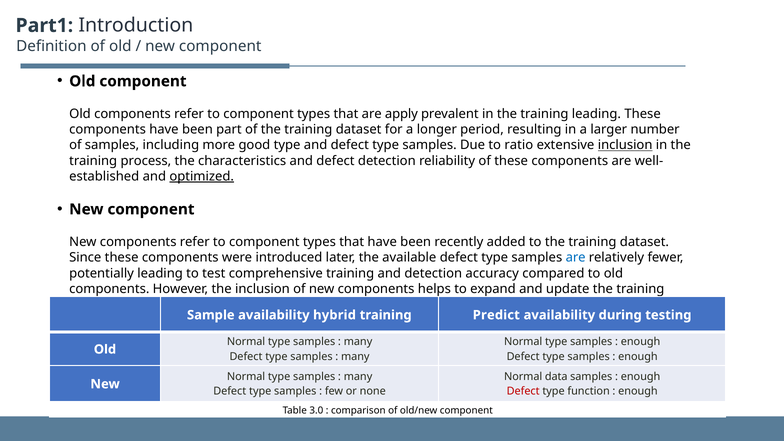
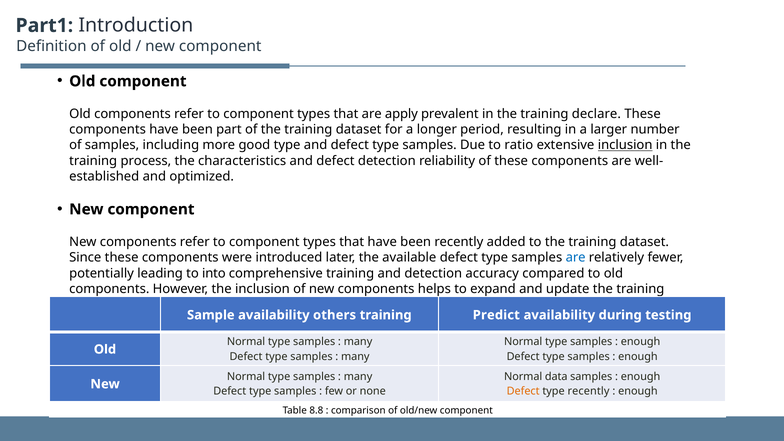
training leading: leading -> declare
optimized underline: present -> none
test: test -> into
hybrid: hybrid -> others
Defect at (523, 391) colour: red -> orange
type function: function -> recently
3.0: 3.0 -> 8.8
